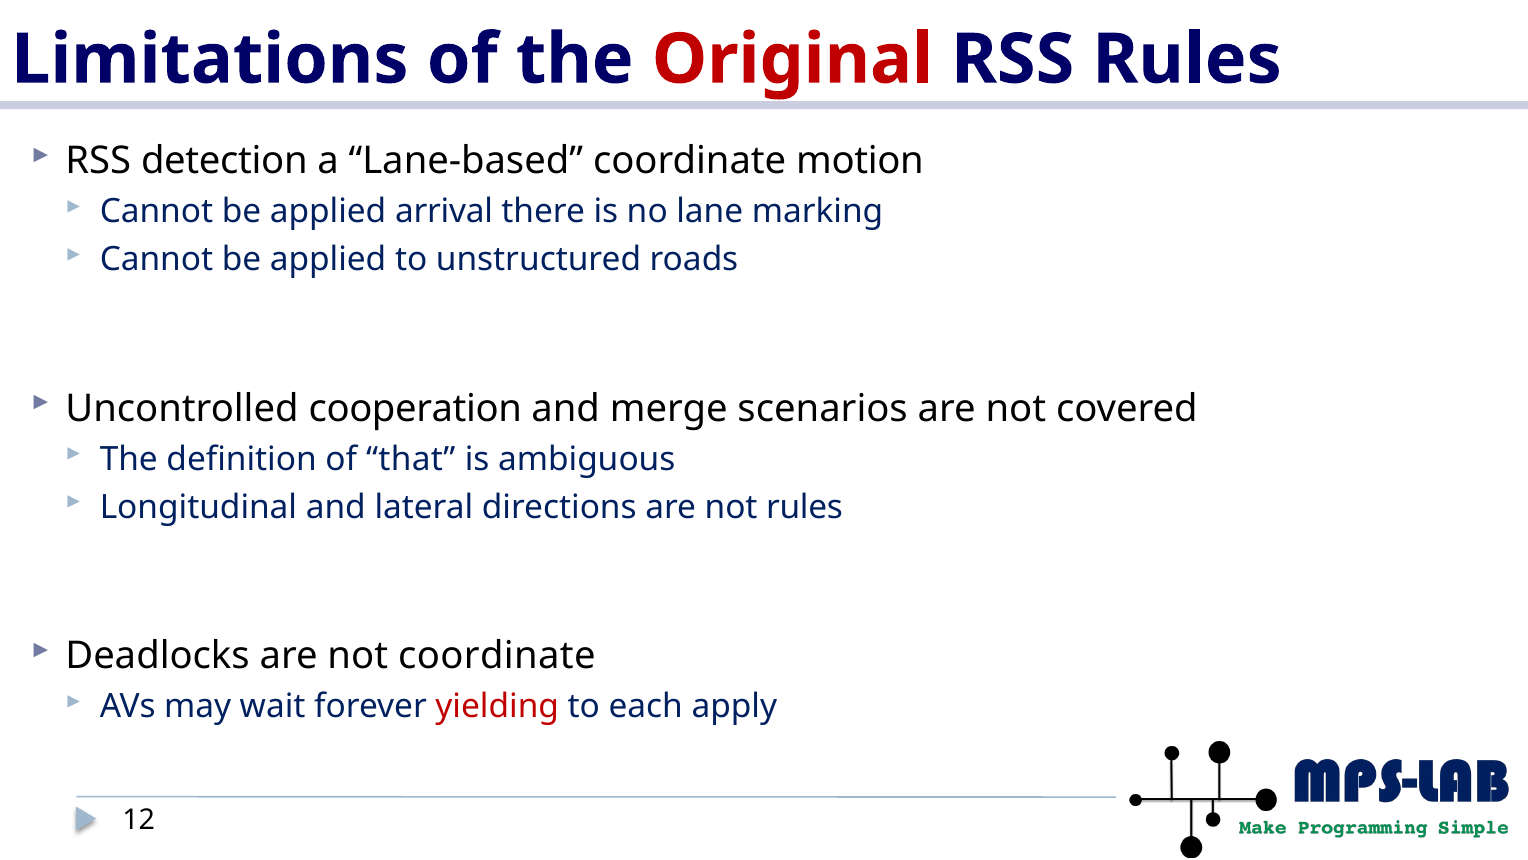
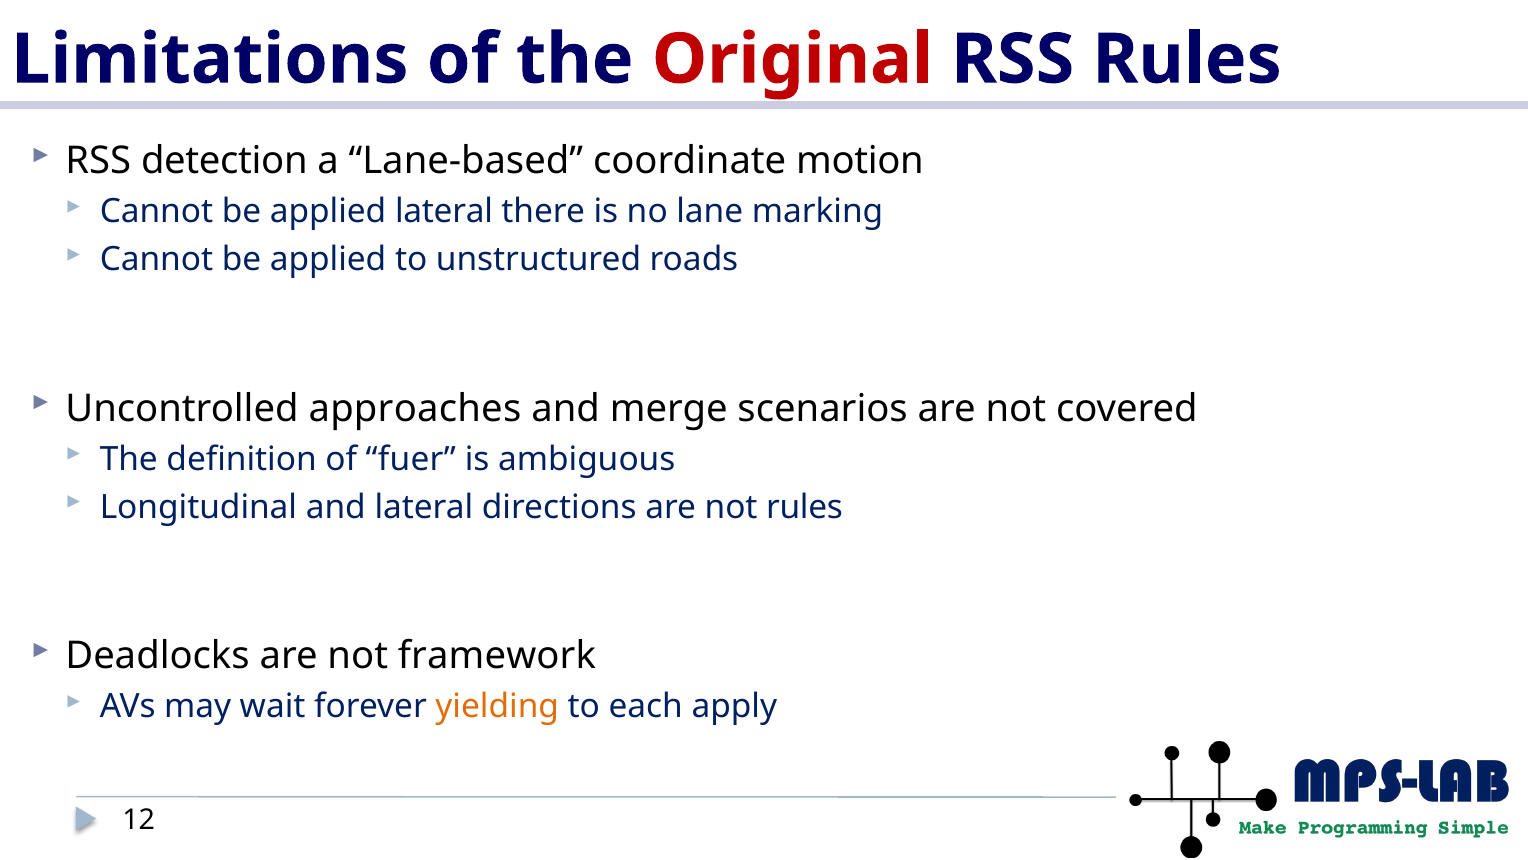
applied arrival: arrival -> lateral
cooperation: cooperation -> approaches
that: that -> fuer
not coordinate: coordinate -> framework
yielding colour: red -> orange
